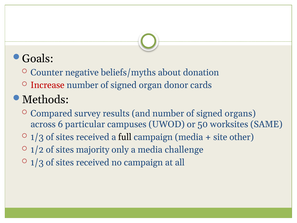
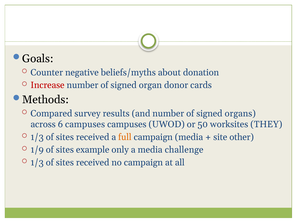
6 particular: particular -> campuses
SAME: SAME -> THEY
full colour: black -> orange
1/2: 1/2 -> 1/9
majority: majority -> example
